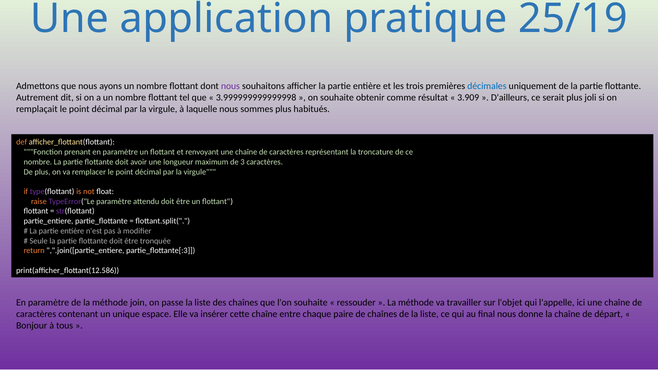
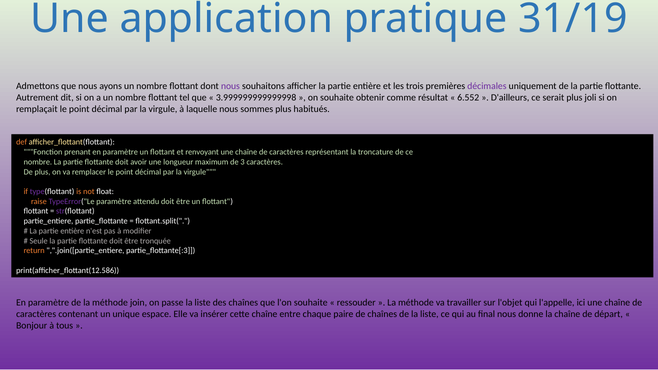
25/19: 25/19 -> 31/19
décimales colour: blue -> purple
3.909: 3.909 -> 6.552
